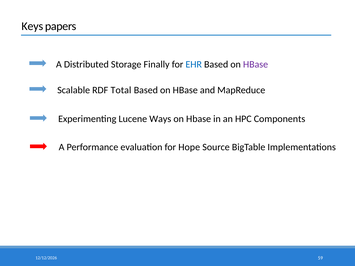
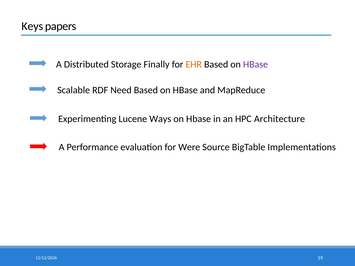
EHR colour: blue -> orange
Total: Total -> Need
Components: Components -> Architecture
Hope: Hope -> Were
